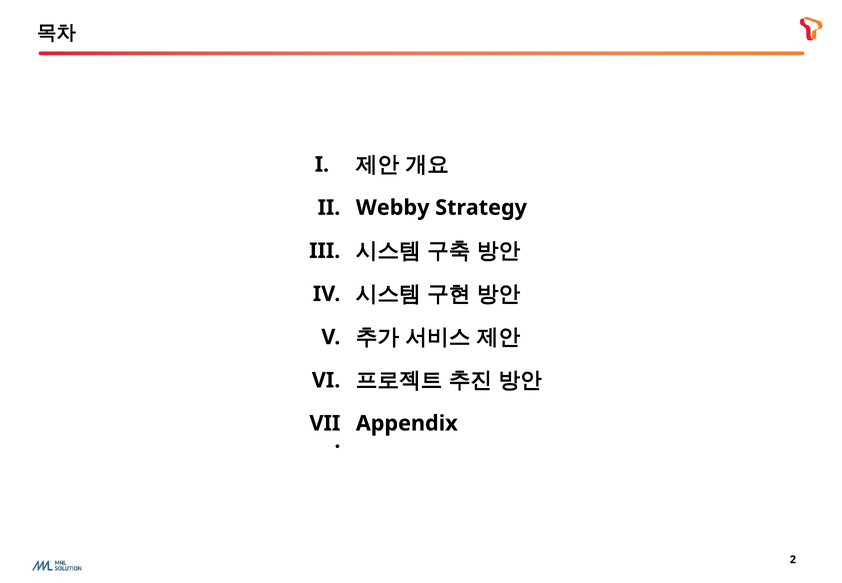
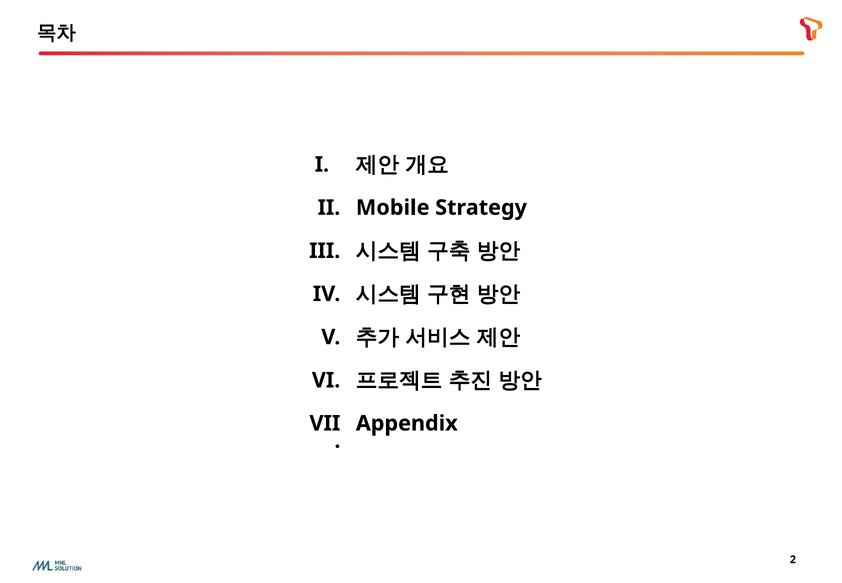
Webby: Webby -> Mobile
